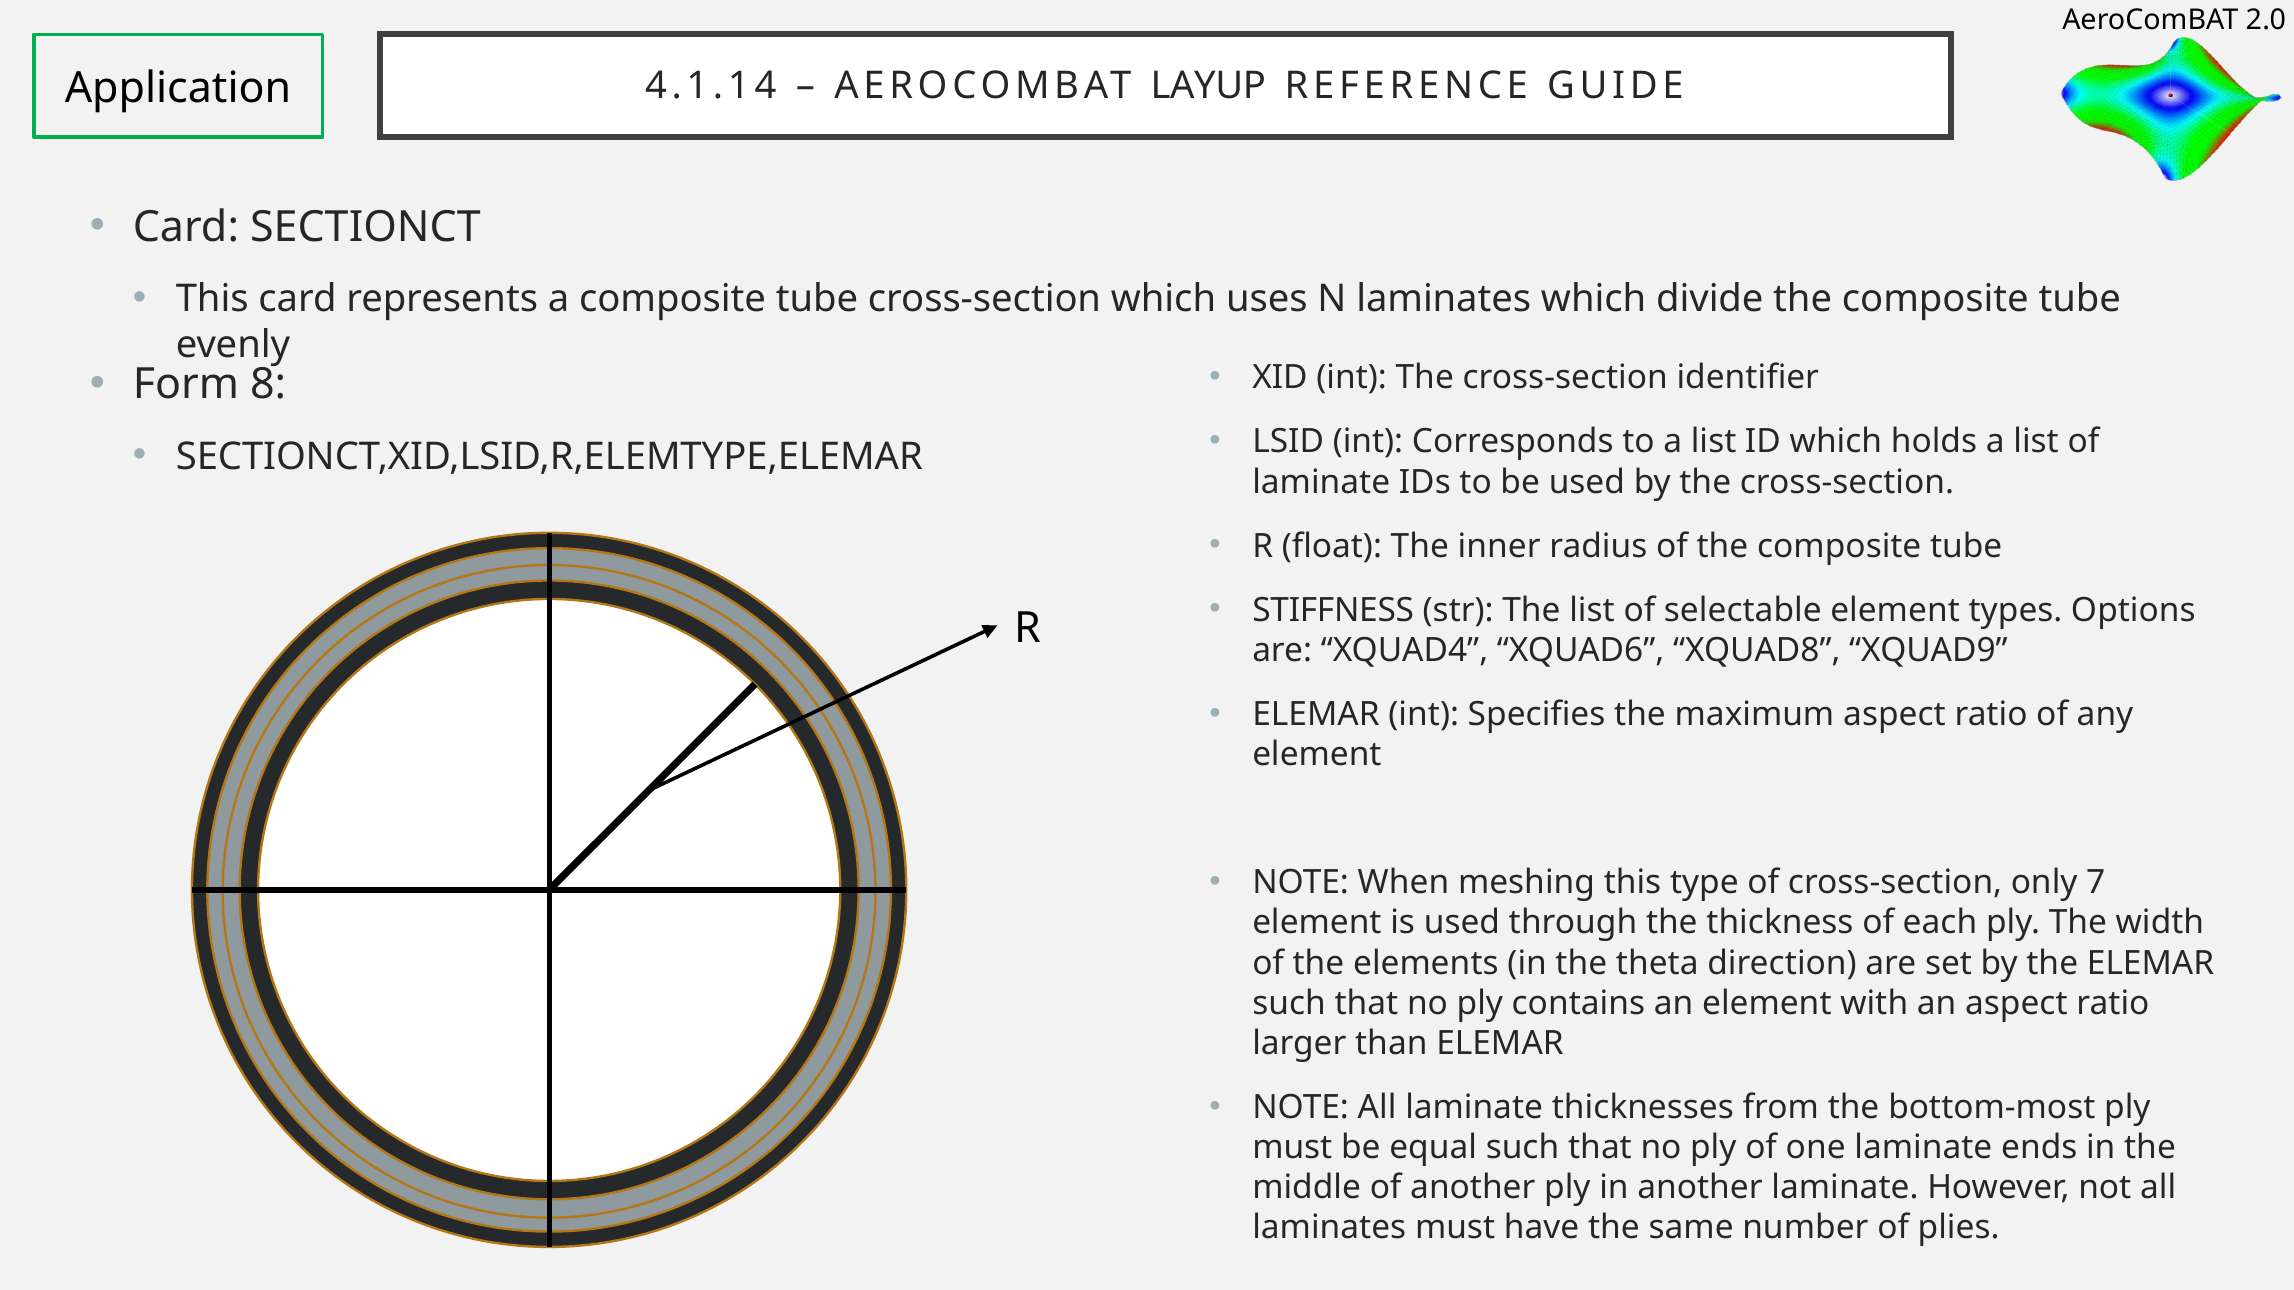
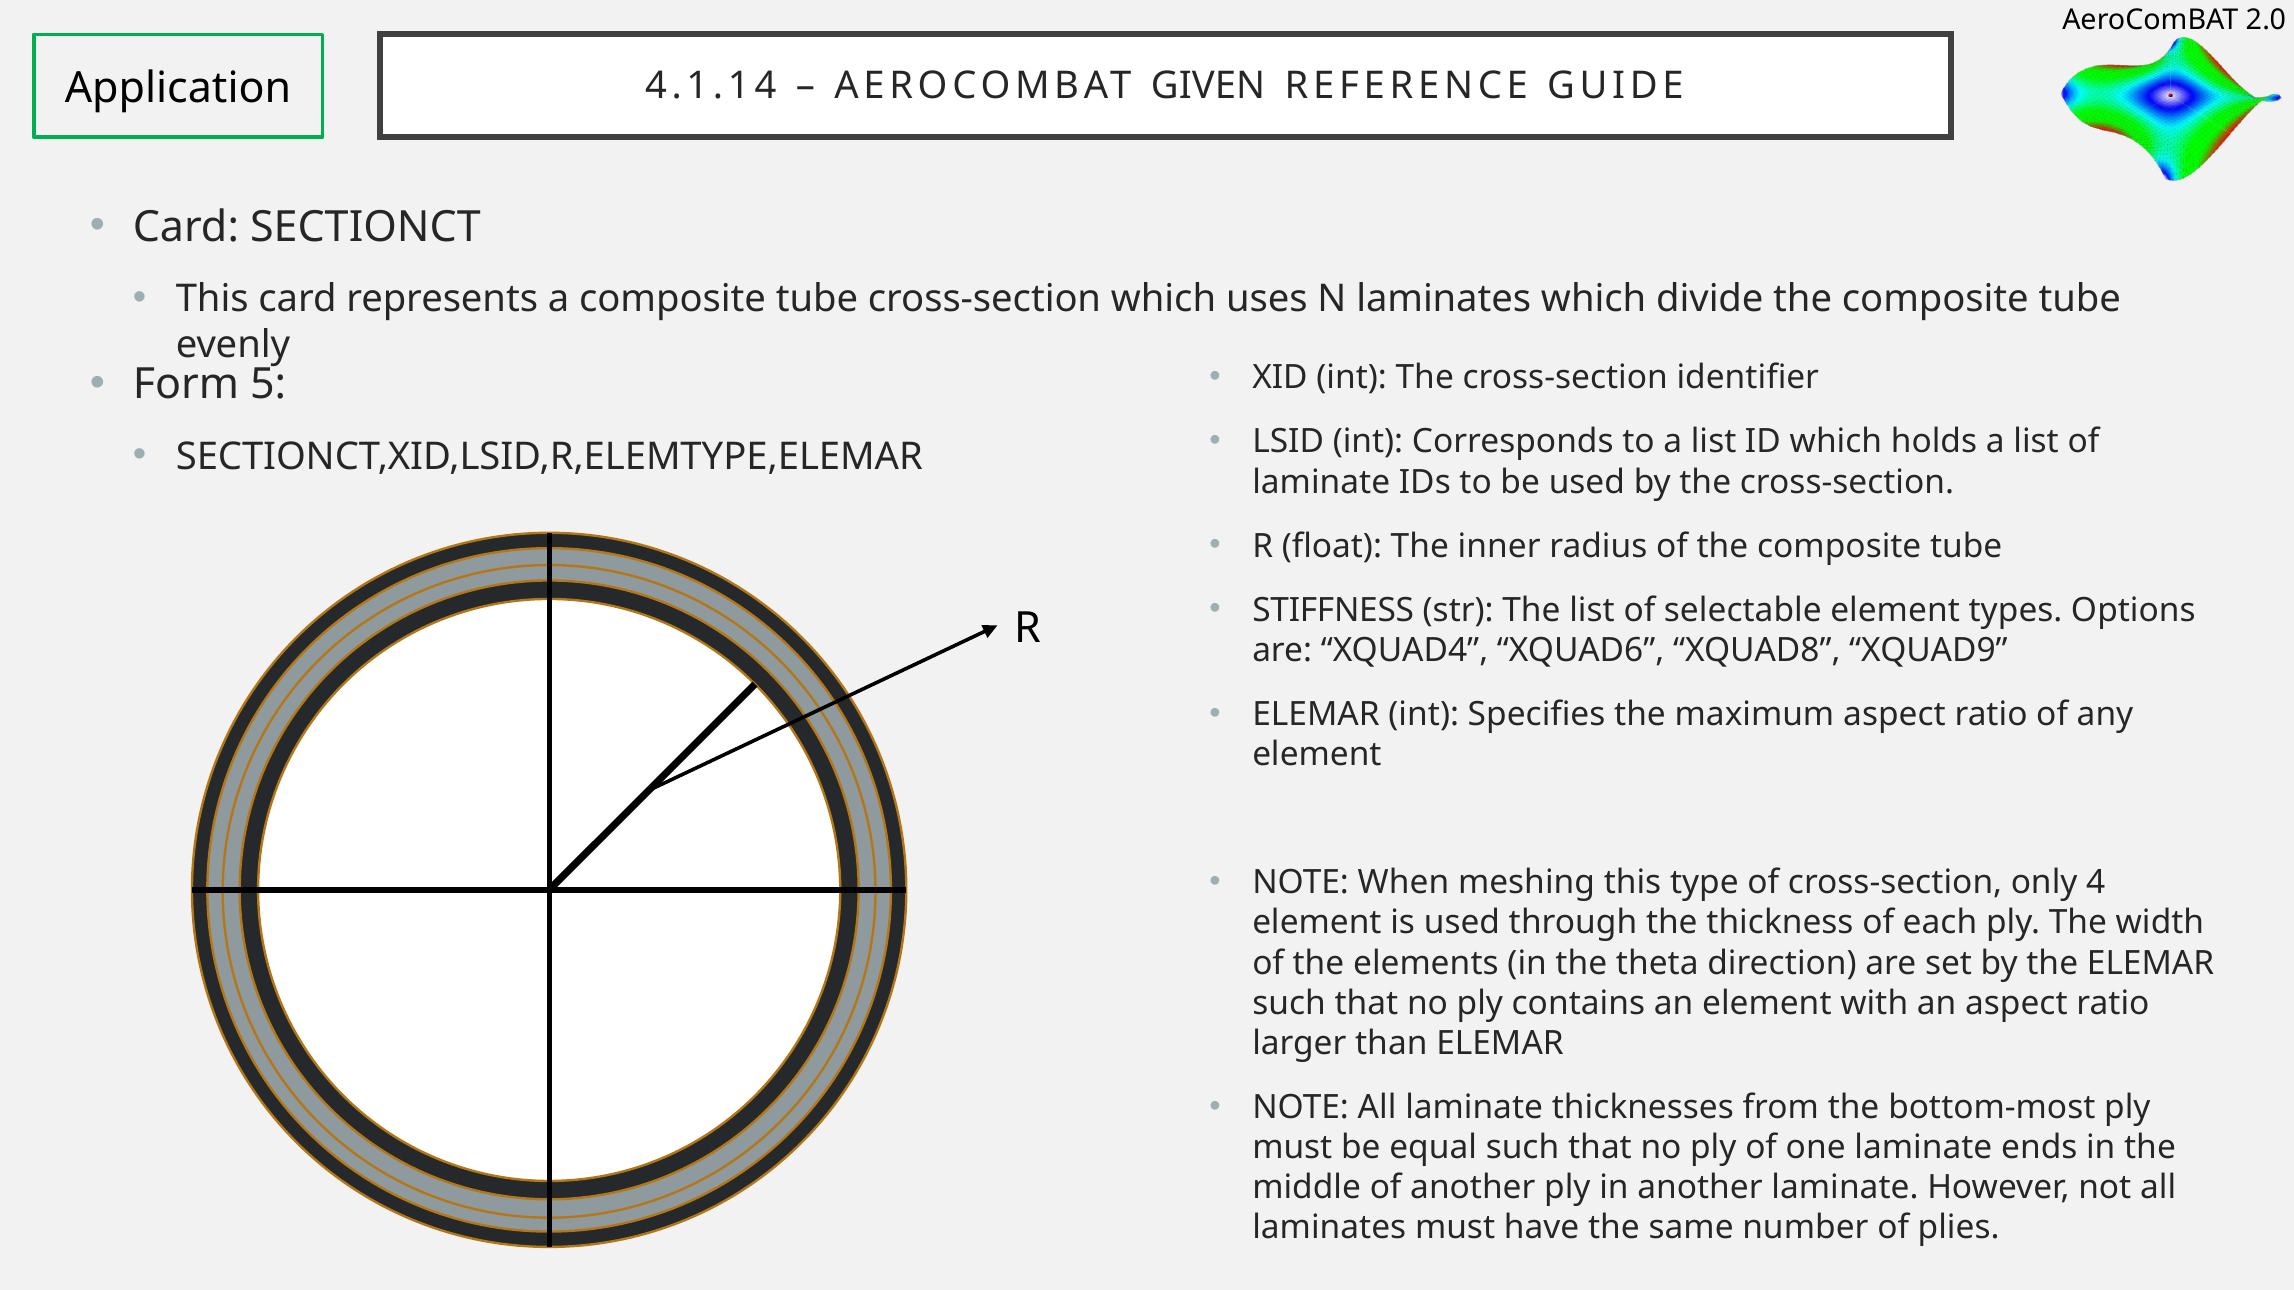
LAYUP: LAYUP -> GIVEN
8: 8 -> 5
7: 7 -> 4
